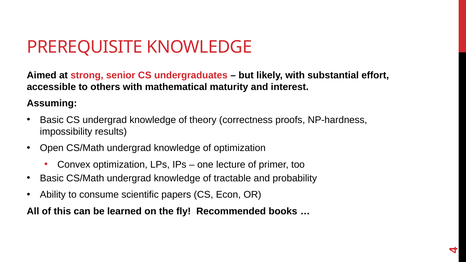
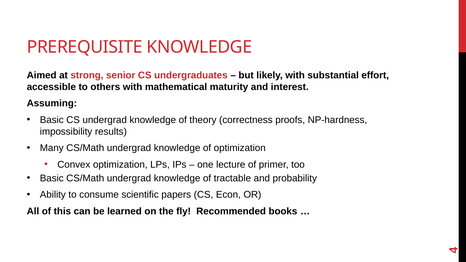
Open: Open -> Many
